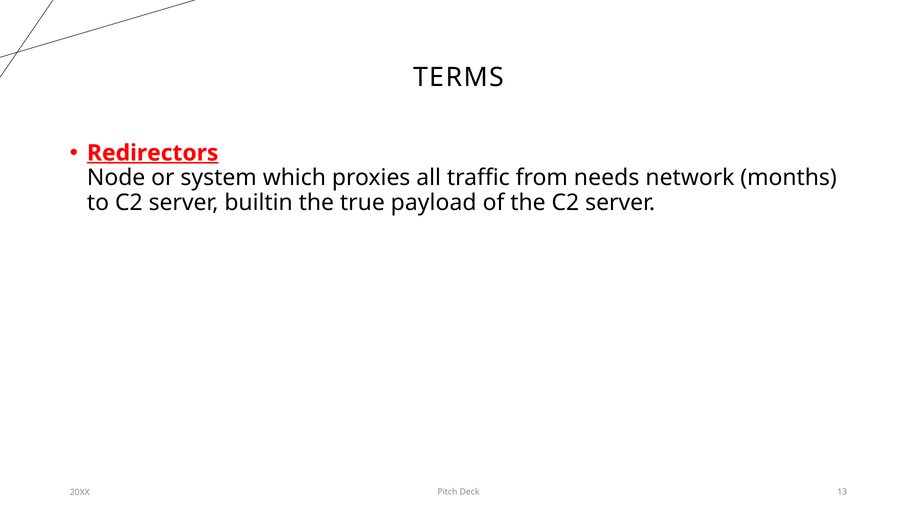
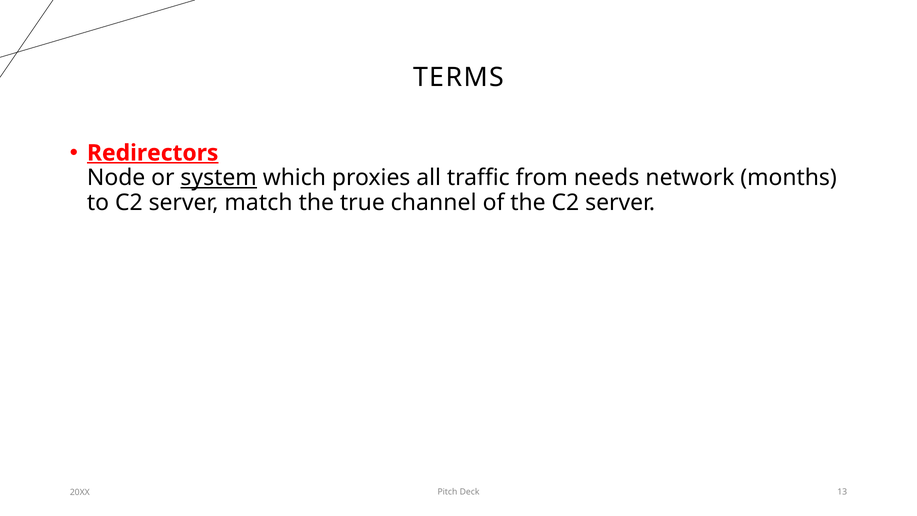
system underline: none -> present
builtin: builtin -> match
payload: payload -> channel
